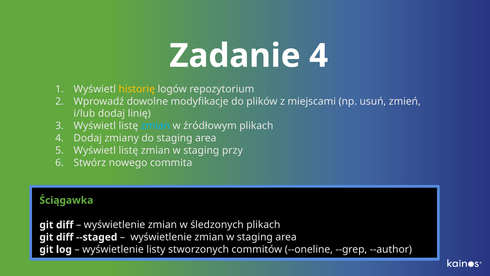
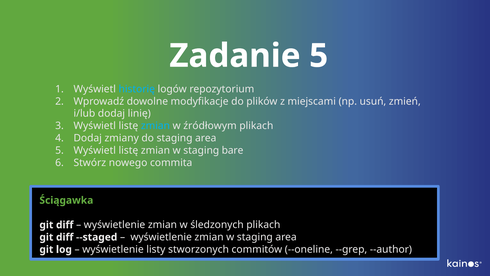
Zadanie 4: 4 -> 5
historię colour: yellow -> light blue
przy: przy -> bare
